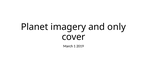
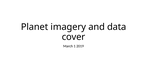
only: only -> data
